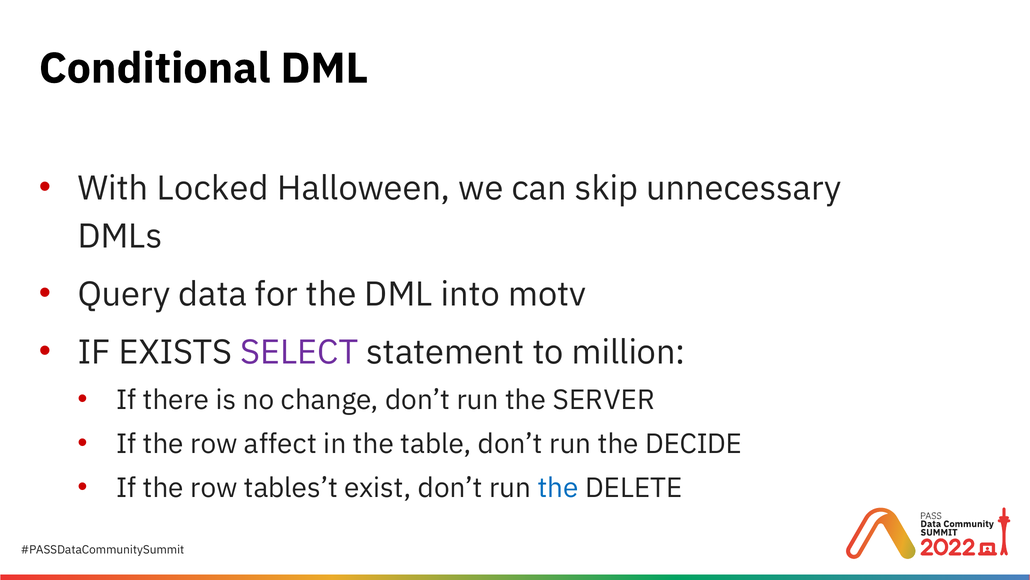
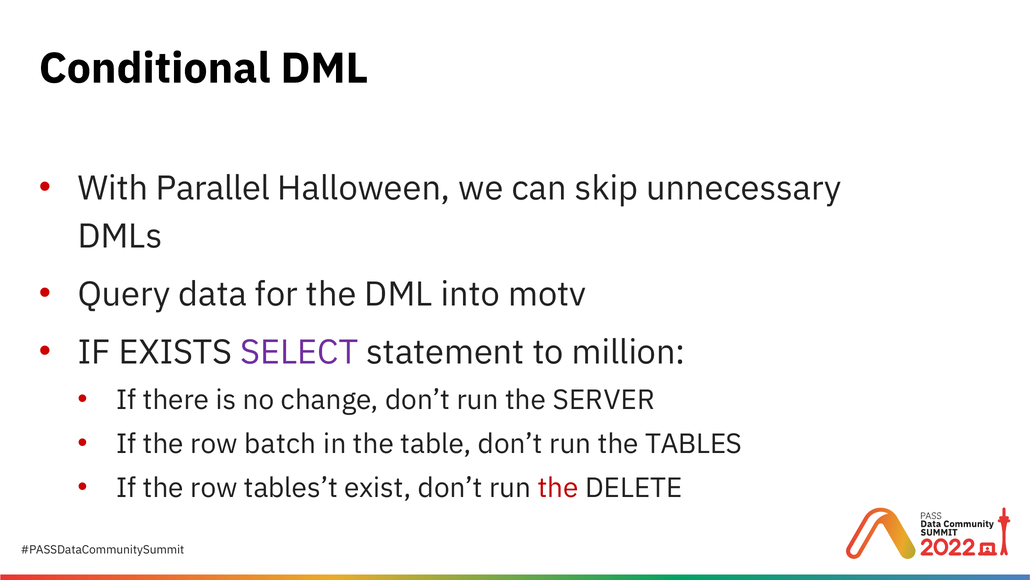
Locked: Locked -> Parallel
affect: affect -> batch
DECIDE: DECIDE -> TABLES
the at (558, 487) colour: blue -> red
